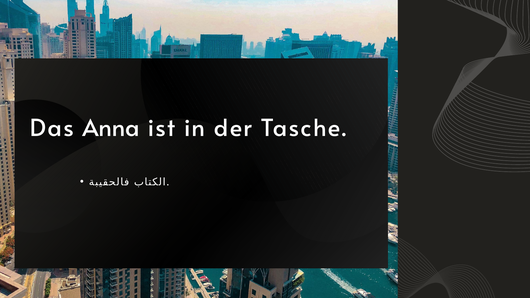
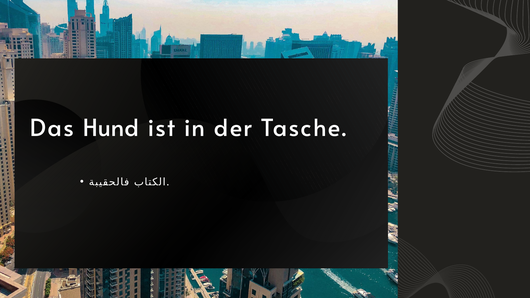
Anna: Anna -> Hund
